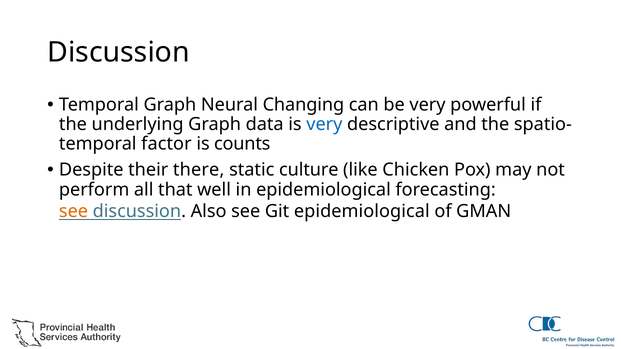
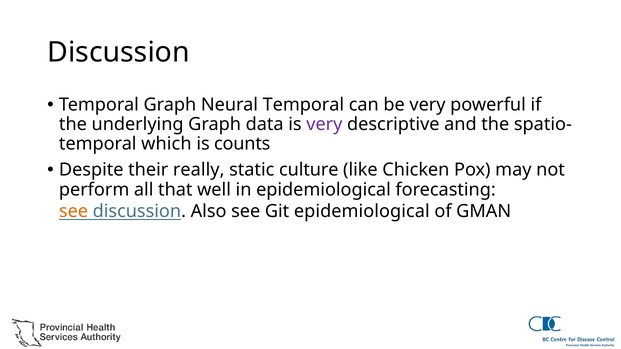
Neural Changing: Changing -> Temporal
very at (324, 125) colour: blue -> purple
factor: factor -> which
there: there -> really
